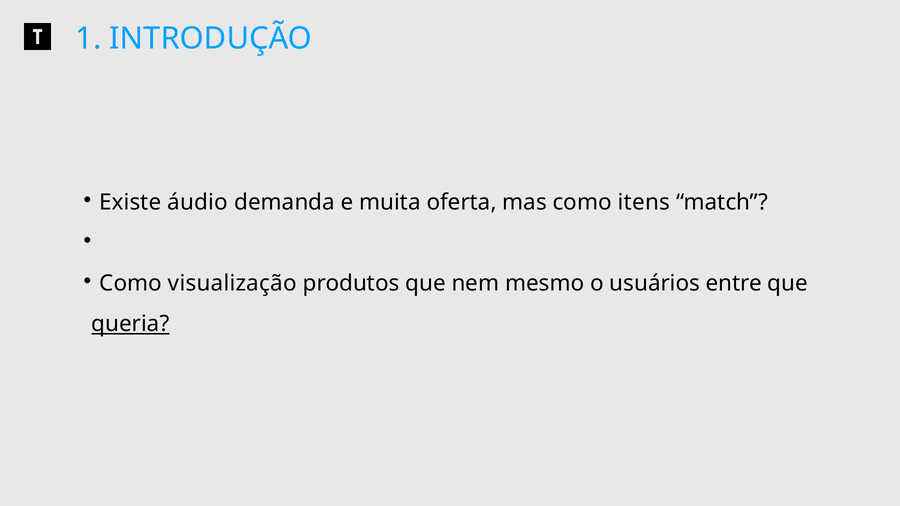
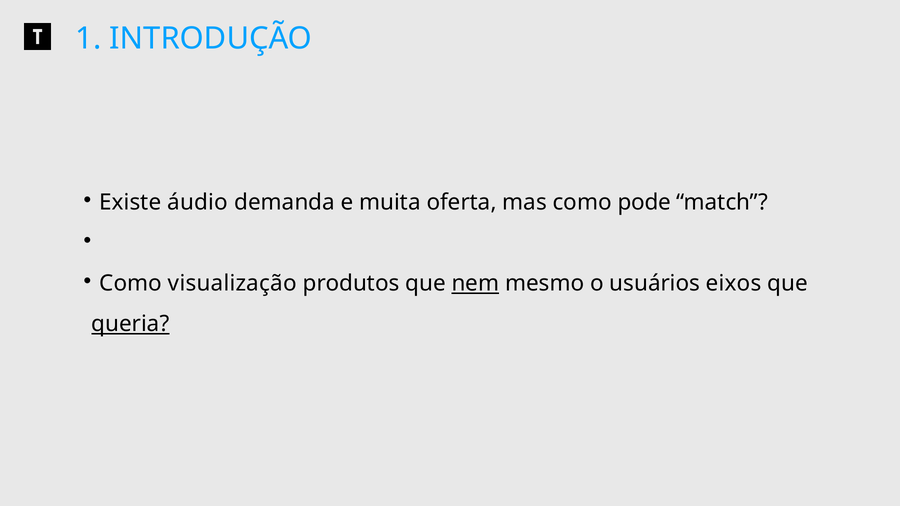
itens: itens -> pode
nem underline: none -> present
entre: entre -> eixos
